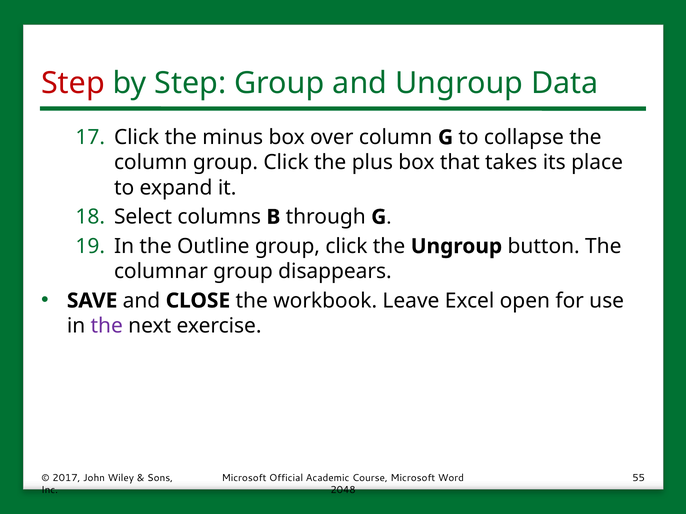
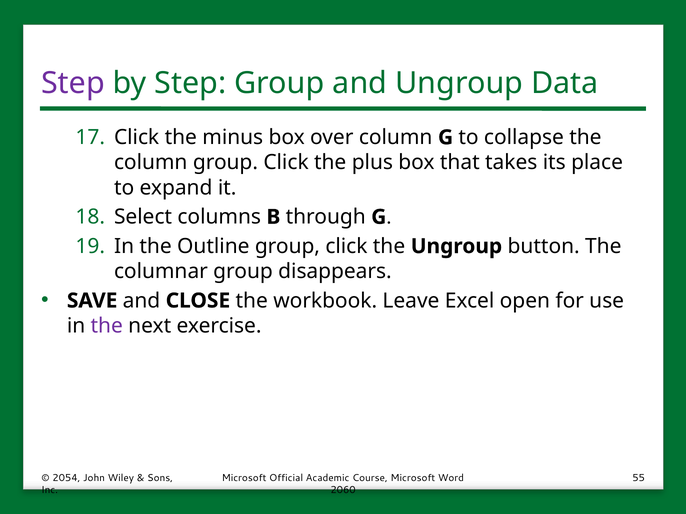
Step at (73, 83) colour: red -> purple
2017: 2017 -> 2054
2048: 2048 -> 2060
